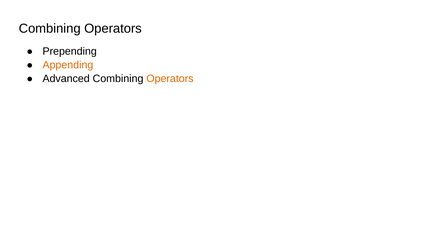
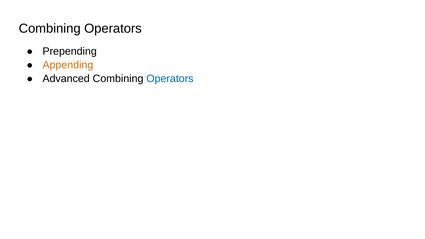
Operators at (170, 79) colour: orange -> blue
